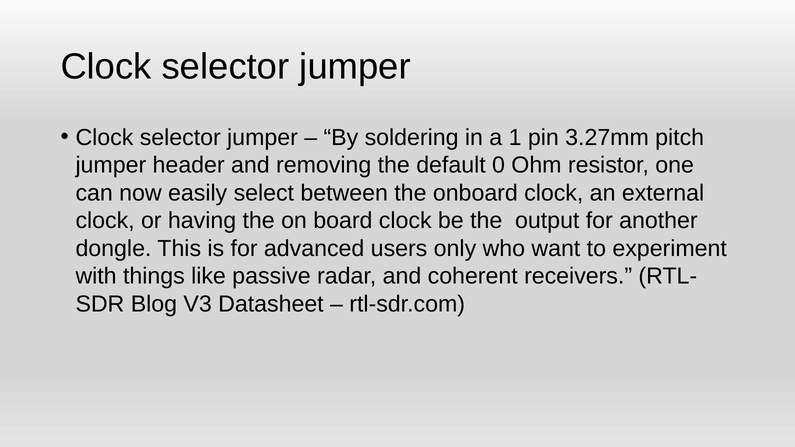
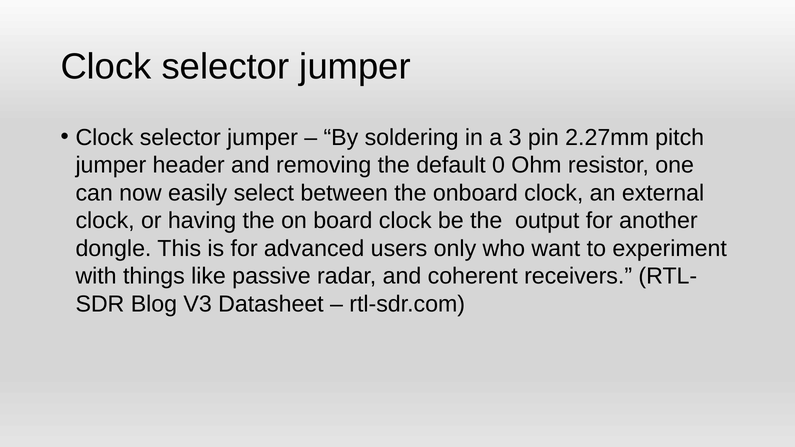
1: 1 -> 3
3.27mm: 3.27mm -> 2.27mm
